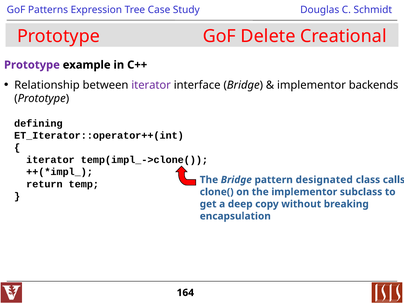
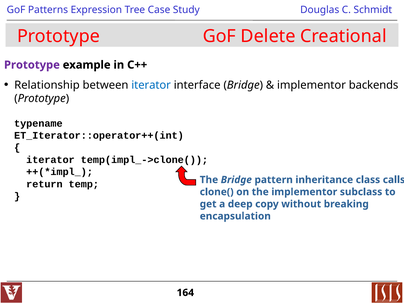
iterator at (151, 85) colour: purple -> blue
defining: defining -> typename
designated: designated -> inheritance
